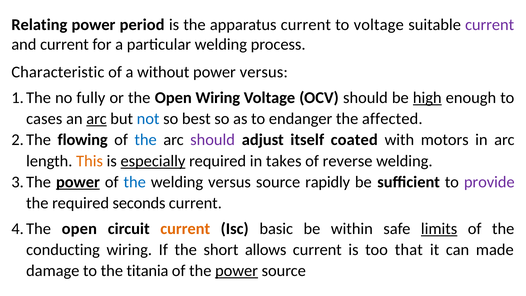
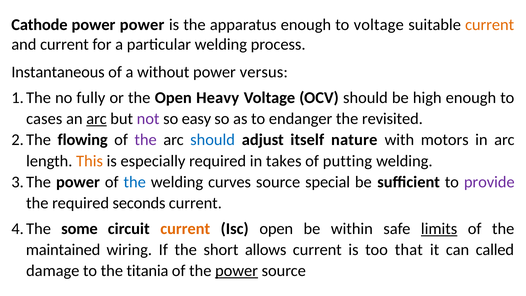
Relating: Relating -> Cathode
power period: period -> power
apparatus current: current -> enough
current at (490, 25) colour: purple -> orange
Characteristic: Characteristic -> Instantaneous
Open Wiring: Wiring -> Heavy
high underline: present -> none
not colour: blue -> purple
best: best -> easy
affected: affected -> revisited
the at (146, 140) colour: blue -> purple
should at (213, 140) colour: purple -> blue
coated: coated -> nature
especially underline: present -> none
reverse: reverse -> putting
power at (78, 182) underline: present -> none
welding versus: versus -> curves
rapidly: rapidly -> special
open at (79, 229): open -> some
Isc basic: basic -> open
conducting: conducting -> maintained
made: made -> called
